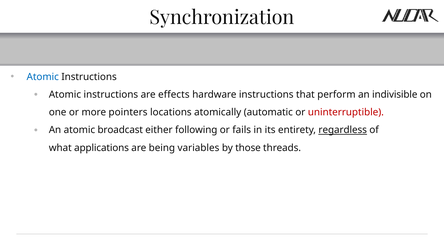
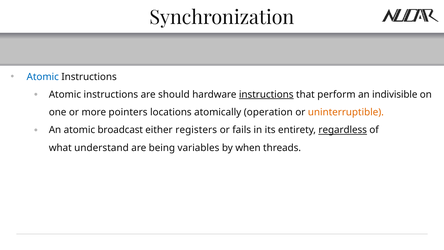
effects: effects -> should
instructions at (266, 94) underline: none -> present
automatic: automatic -> operation
uninterruptible colour: red -> orange
following: following -> registers
applications: applications -> understand
those: those -> when
